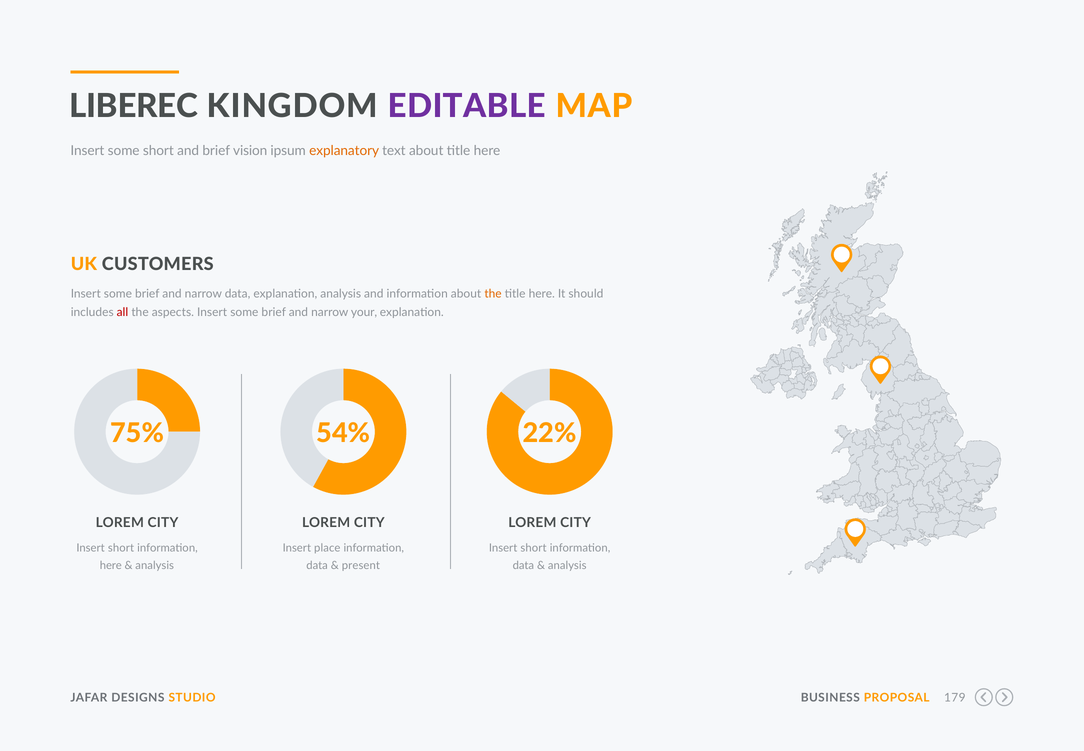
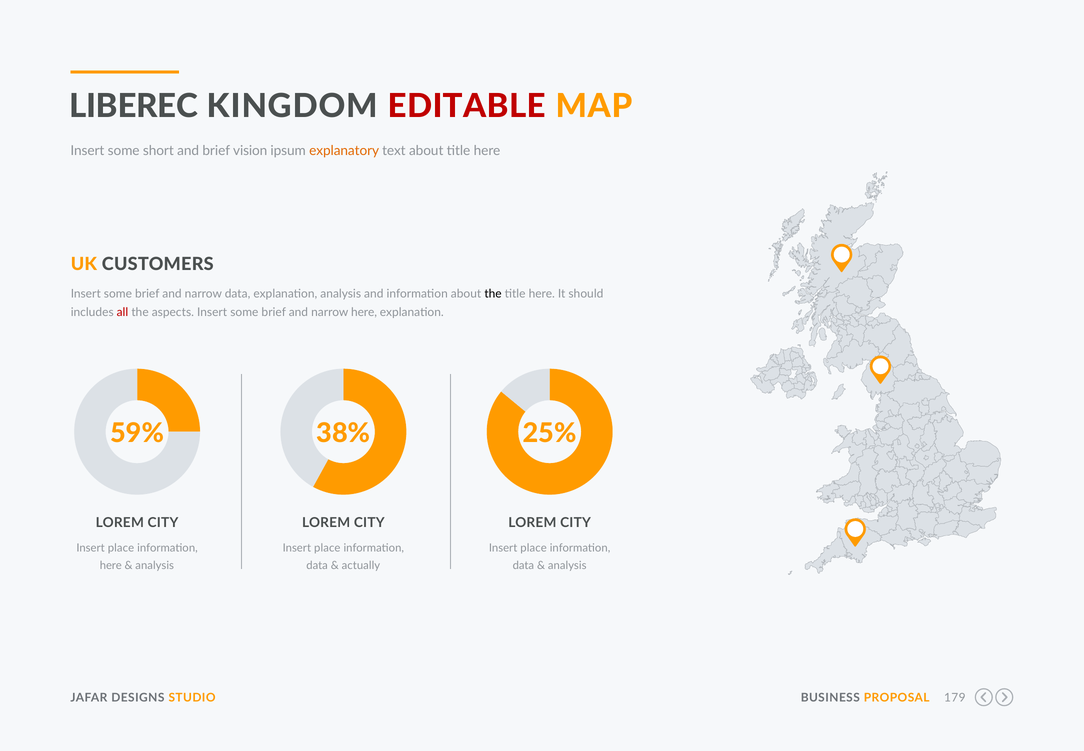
EDITABLE colour: purple -> red
the at (493, 294) colour: orange -> black
narrow your: your -> here
75%: 75% -> 59%
54%: 54% -> 38%
22%: 22% -> 25%
short at (121, 547): short -> place
short at (534, 547): short -> place
present: present -> actually
